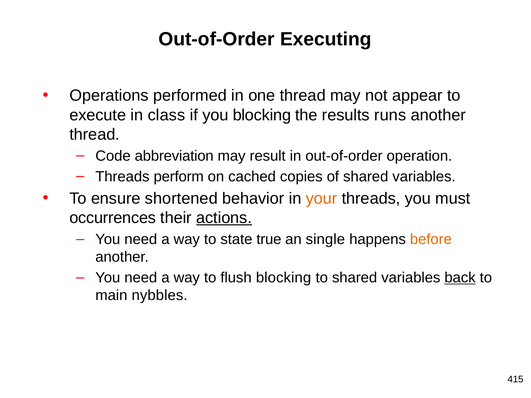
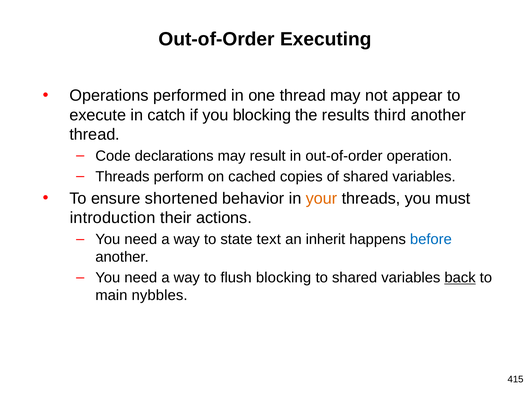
class: class -> catch
runs: runs -> third
abbreviation: abbreviation -> declarations
occurrences: occurrences -> introduction
actions underline: present -> none
true: true -> text
single: single -> inherit
before colour: orange -> blue
